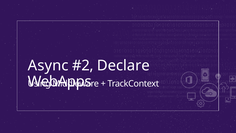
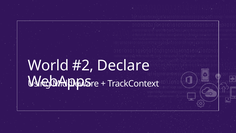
Async: Async -> World
